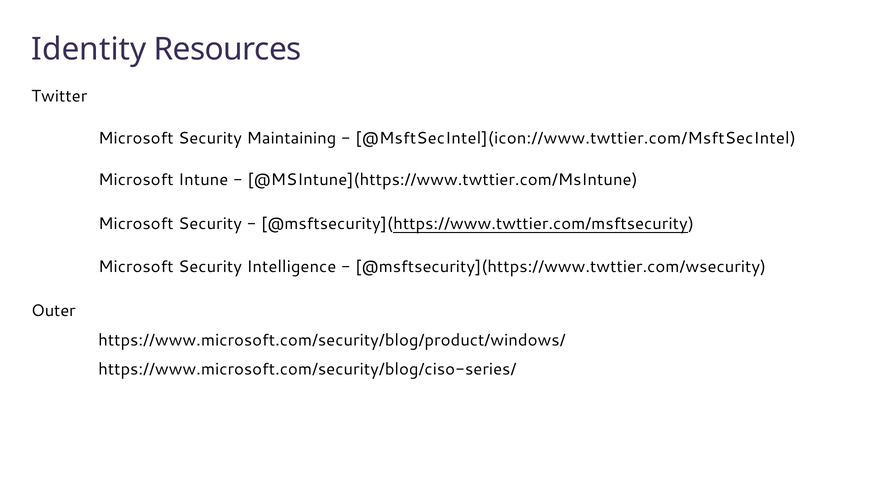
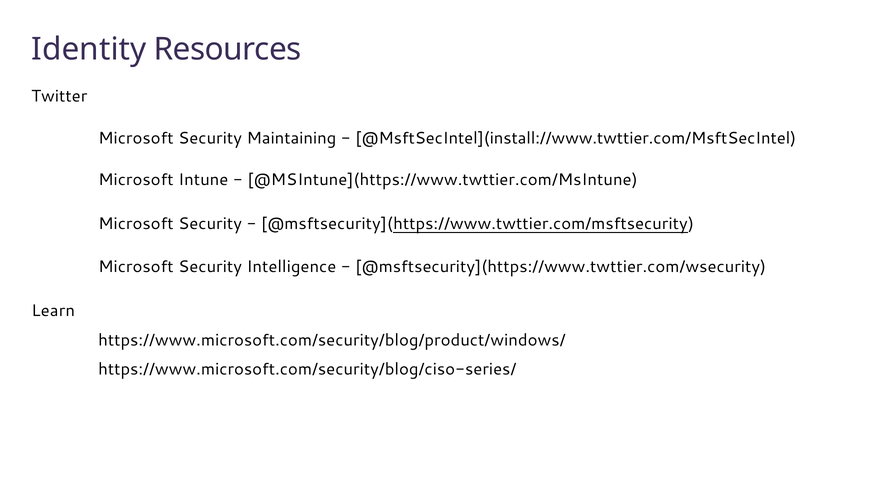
@MsftSecIntel](icon://www.twttier.com/MsftSecIntel: @MsftSecIntel](icon://www.twttier.com/MsftSecIntel -> @MsftSecIntel](install://www.twttier.com/MsftSecIntel
Outer: Outer -> Learn
